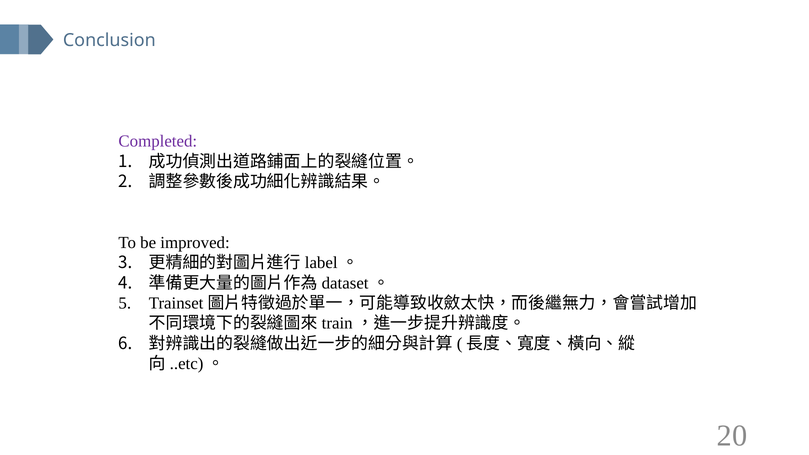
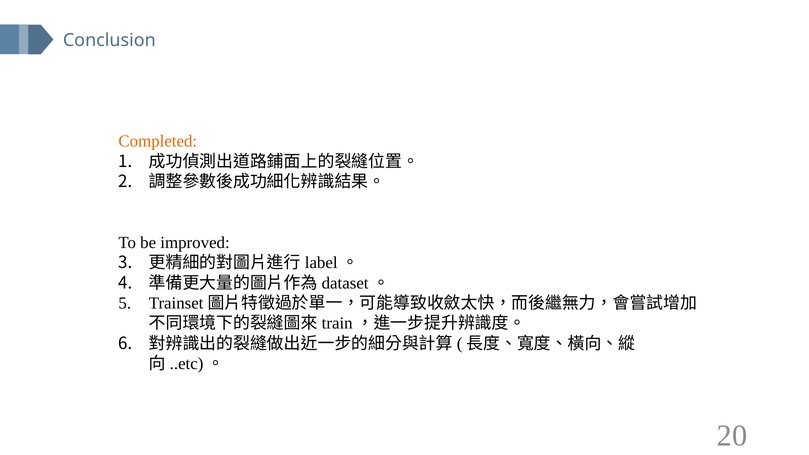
Completed colour: purple -> orange
